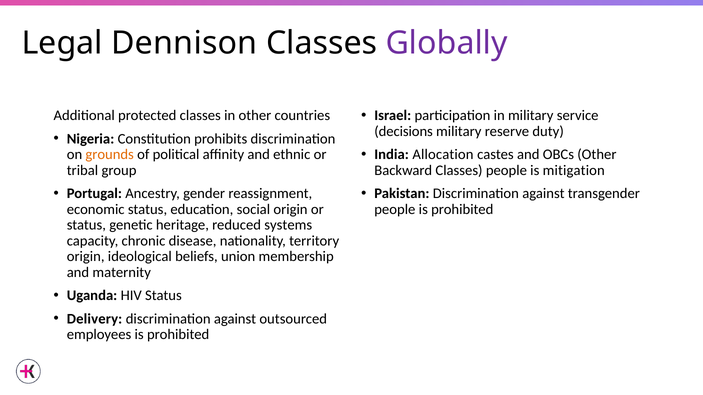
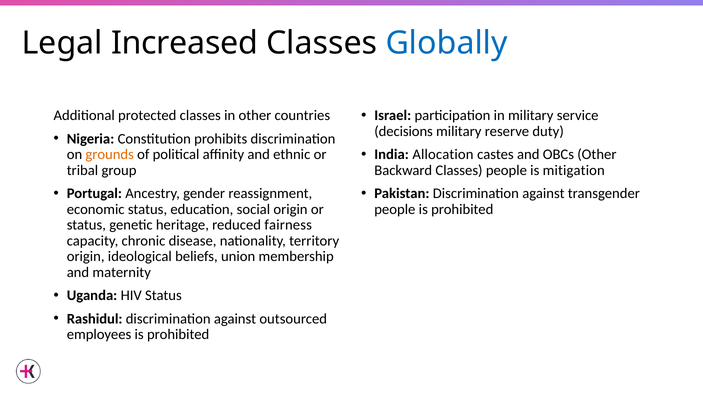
Dennison: Dennison -> Increased
Globally colour: purple -> blue
systems: systems -> fairness
Delivery: Delivery -> Rashidul
